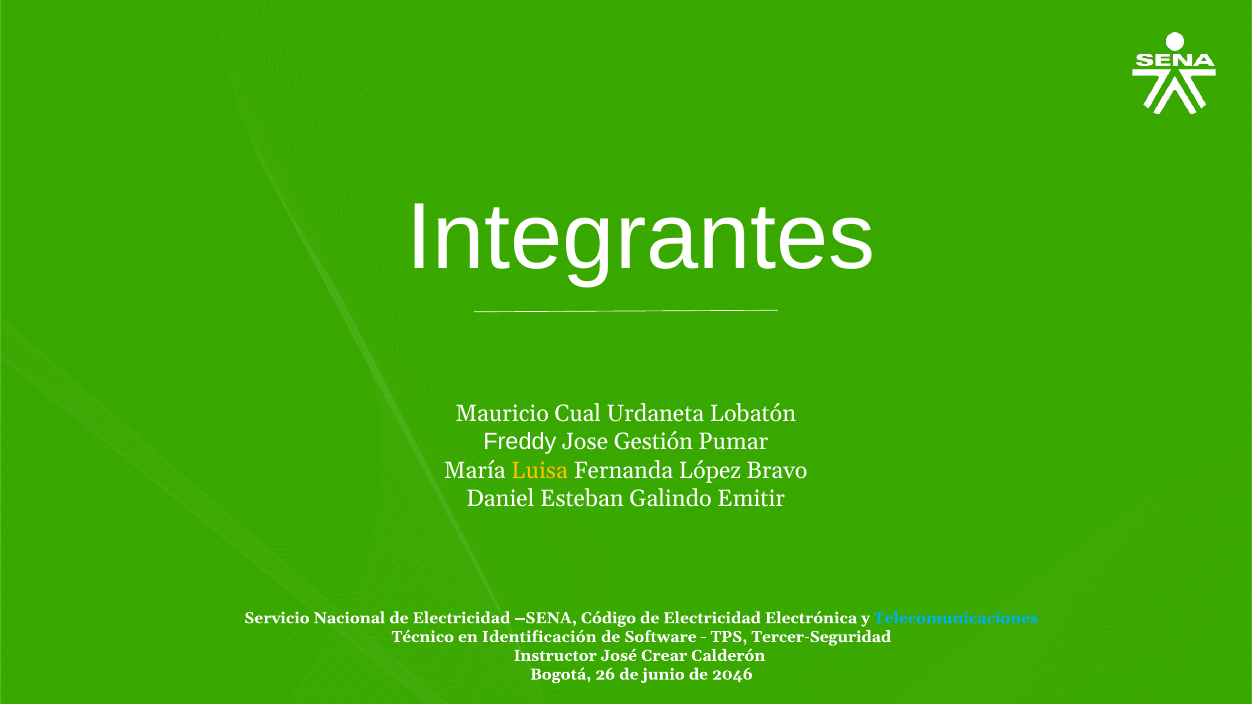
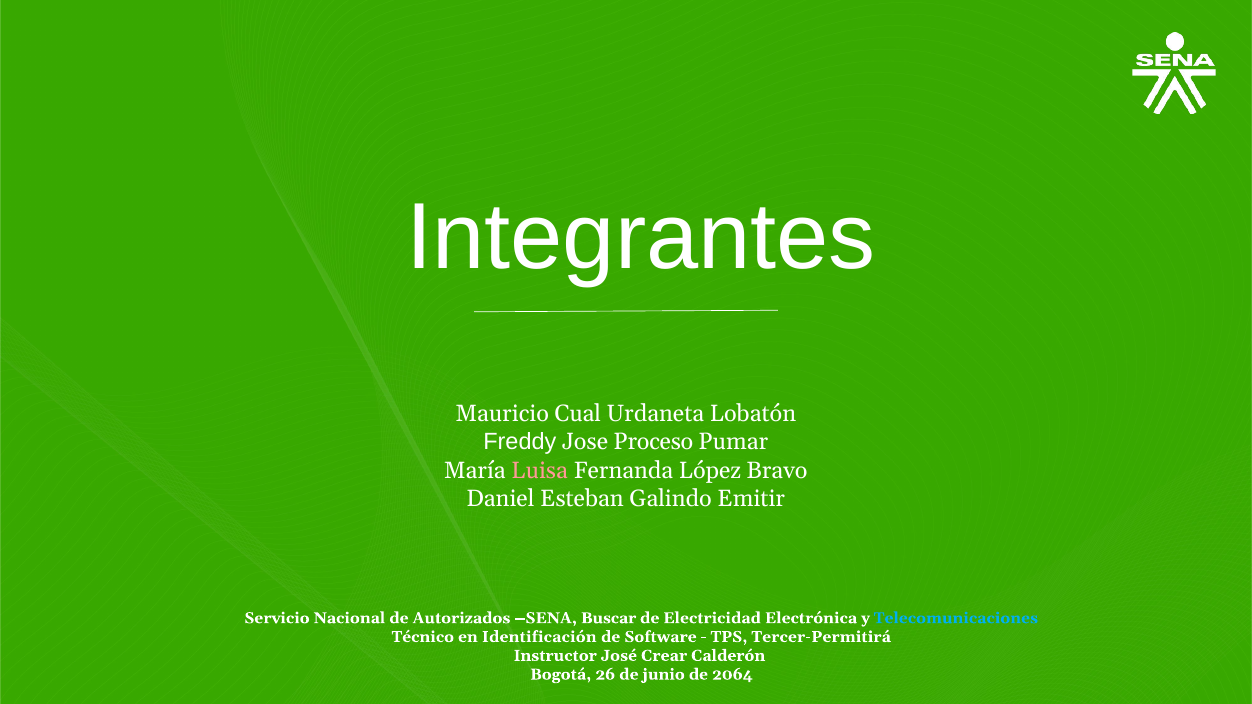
Gestión: Gestión -> Proceso
Luisa colour: yellow -> pink
Nacional de Electricidad: Electricidad -> Autorizados
Código: Código -> Buscar
Tercer-Seguridad: Tercer-Seguridad -> Tercer-Permitirá
2046: 2046 -> 2064
